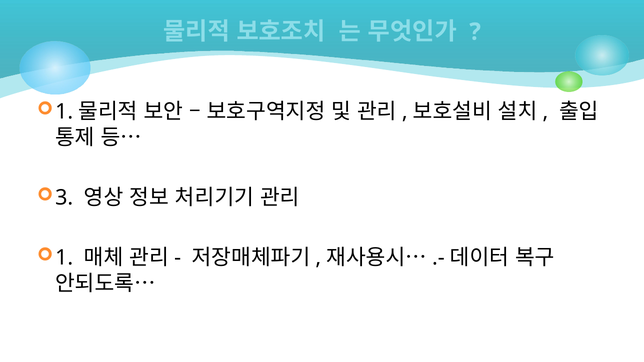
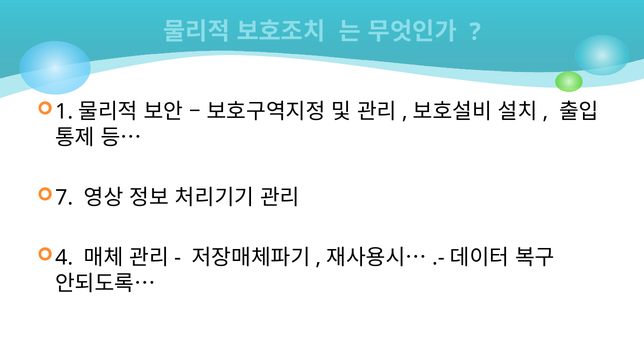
3: 3 -> 7
1 at (64, 258): 1 -> 4
